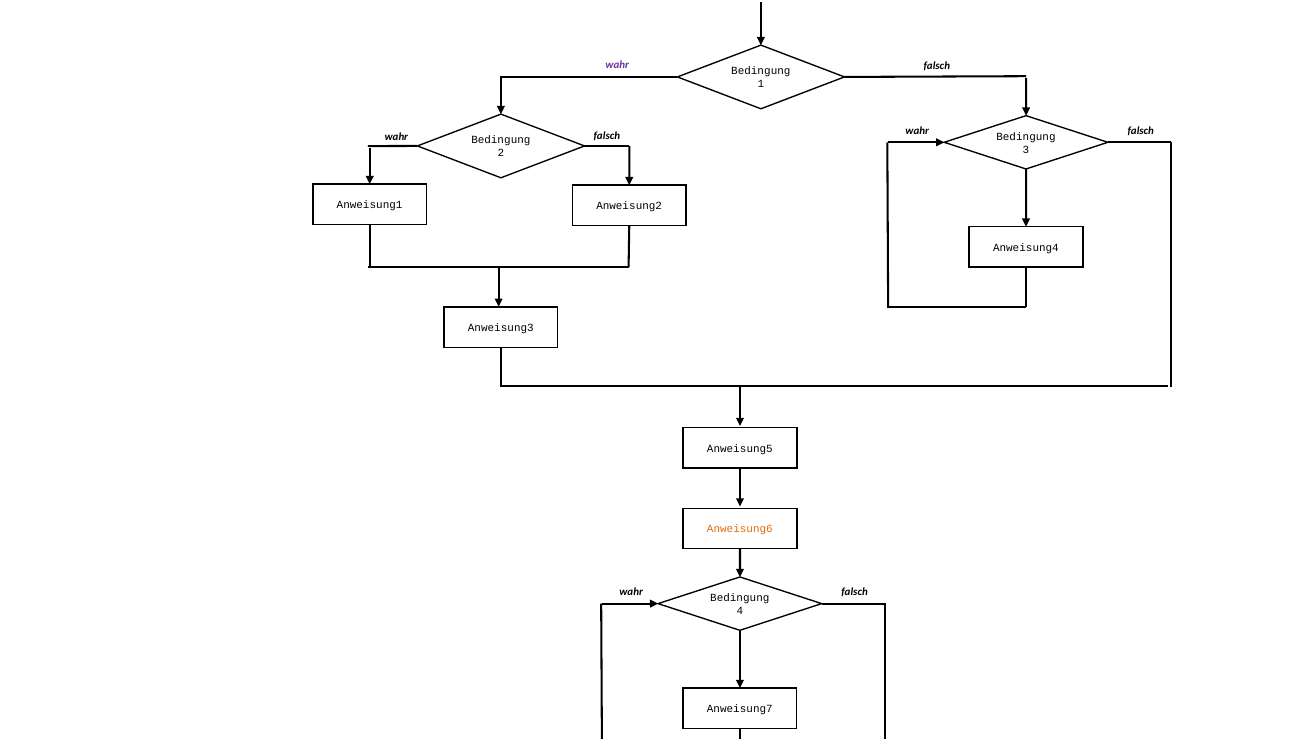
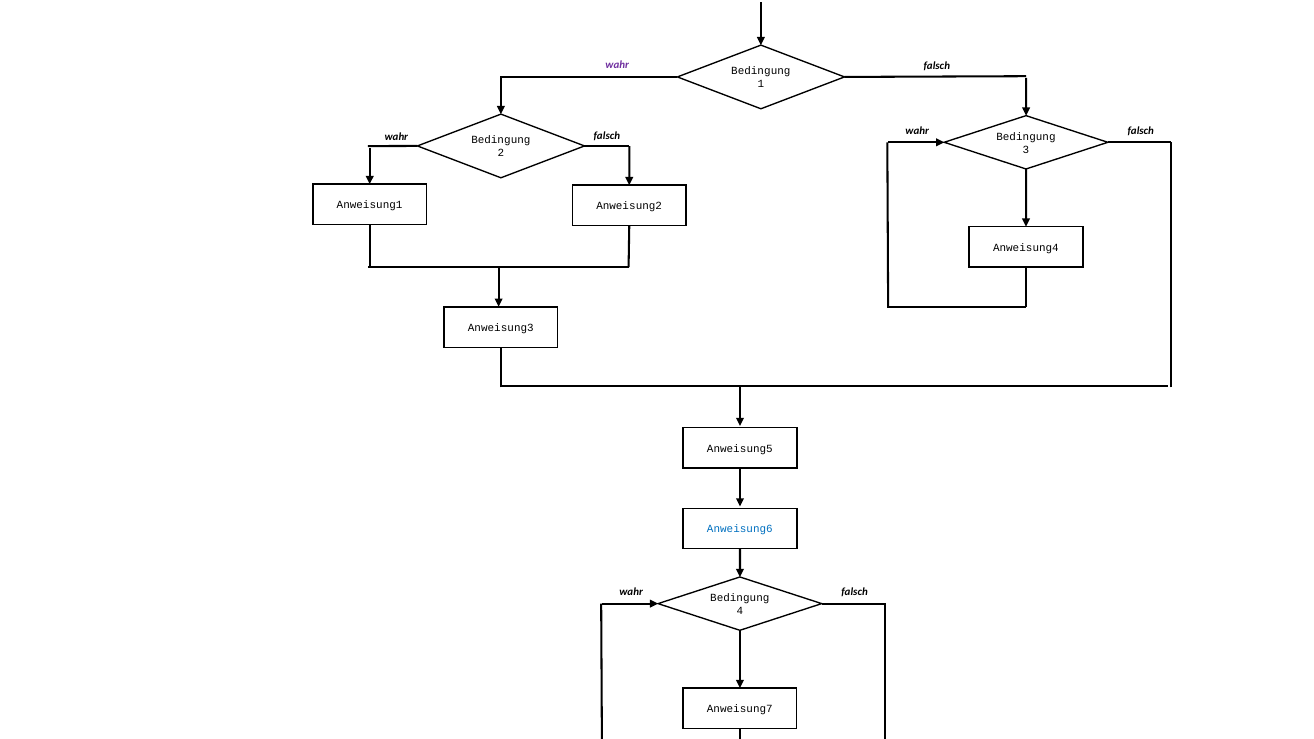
Anweisung6 colour: orange -> blue
